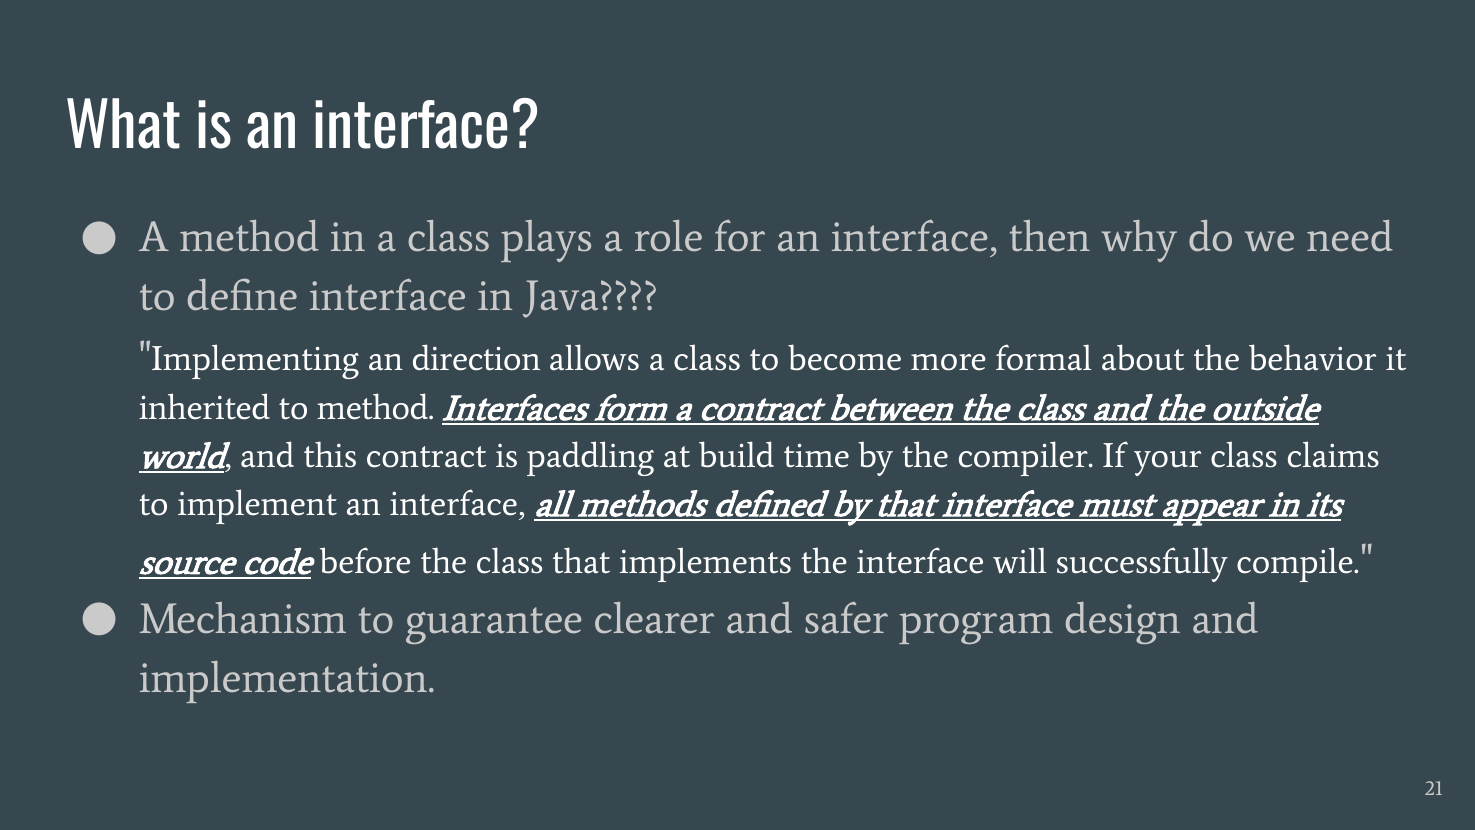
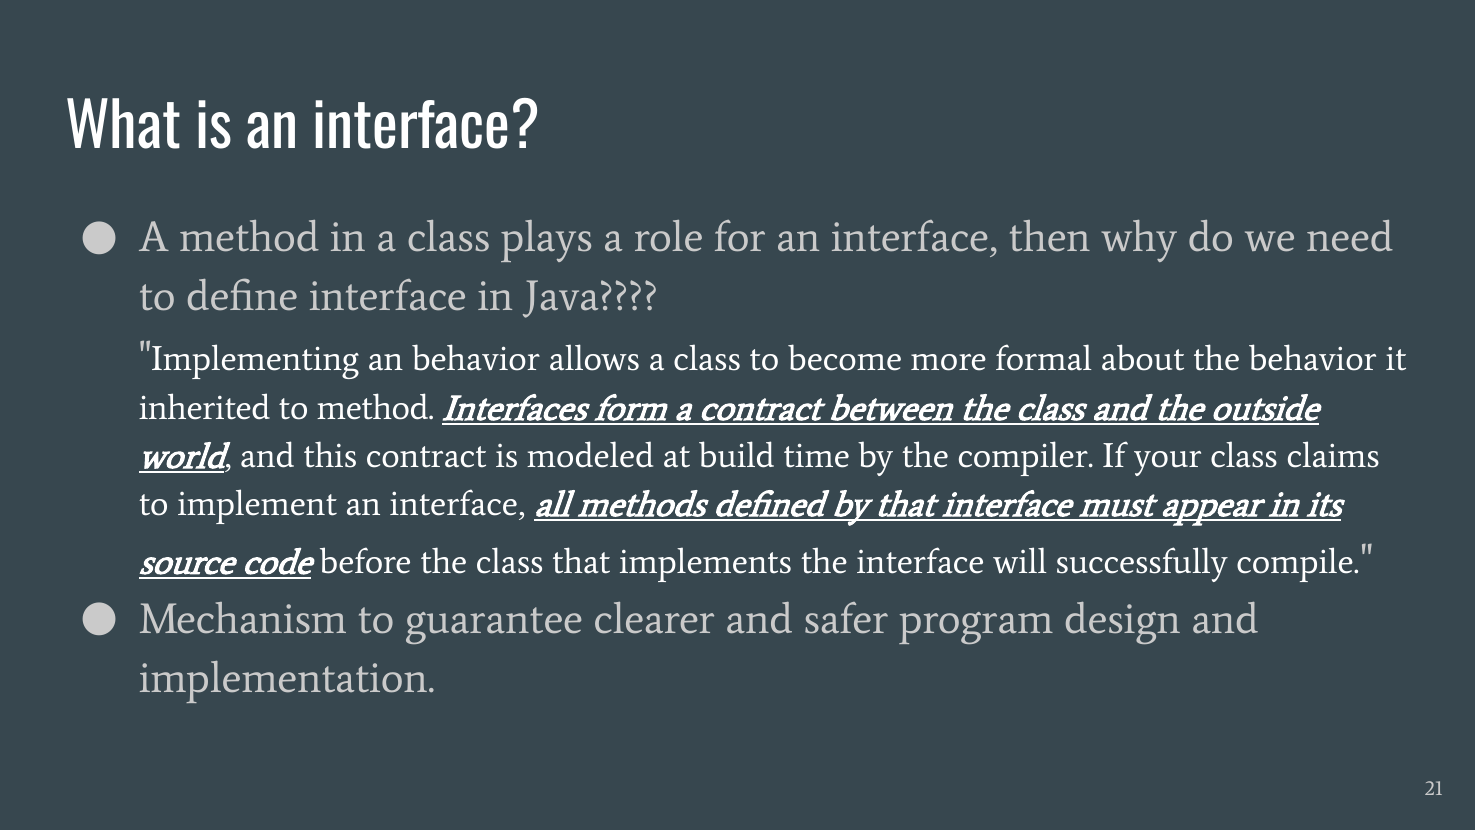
an direction: direction -> behavior
paddling: paddling -> modeled
